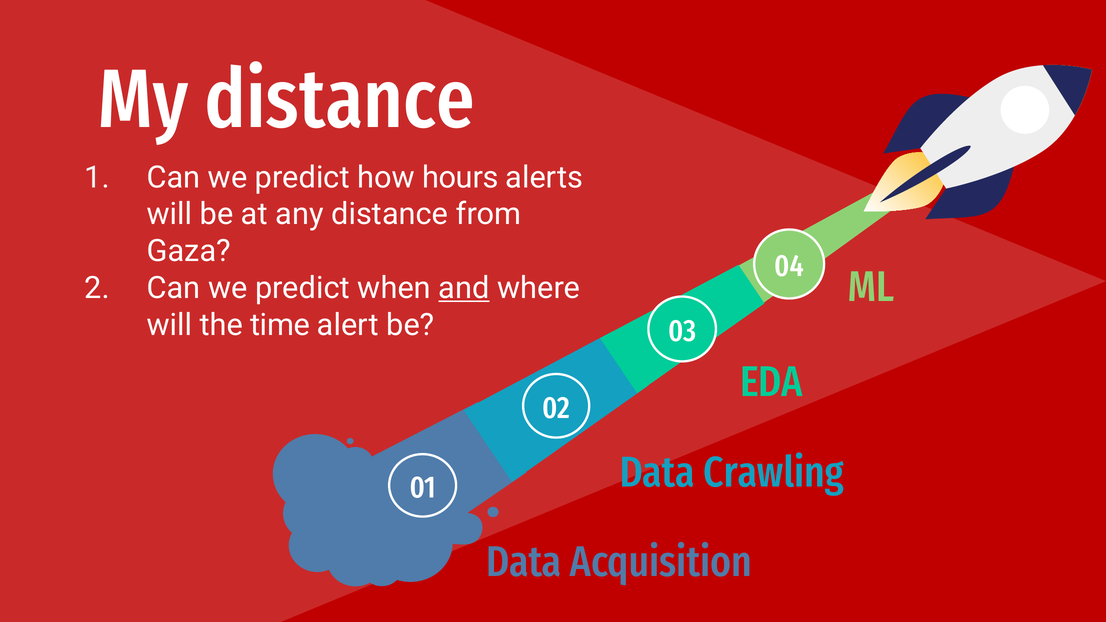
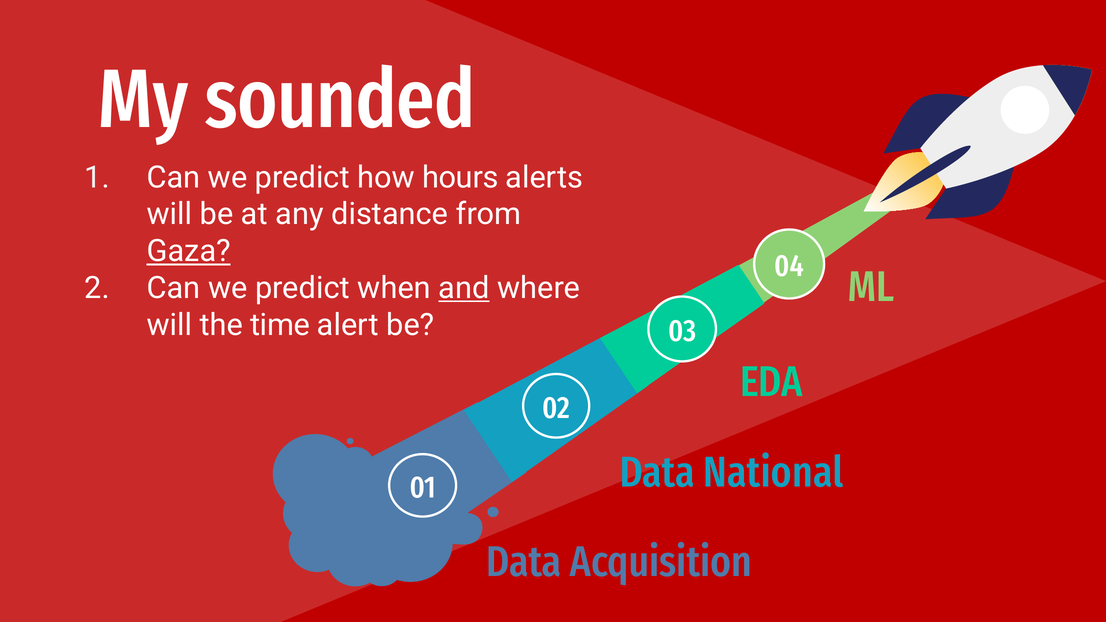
My distance: distance -> sounded
Gaza underline: none -> present
Crawling: Crawling -> National
